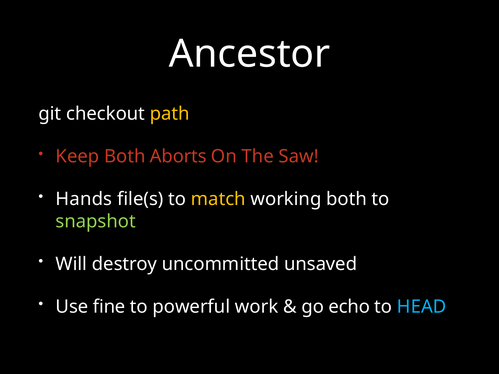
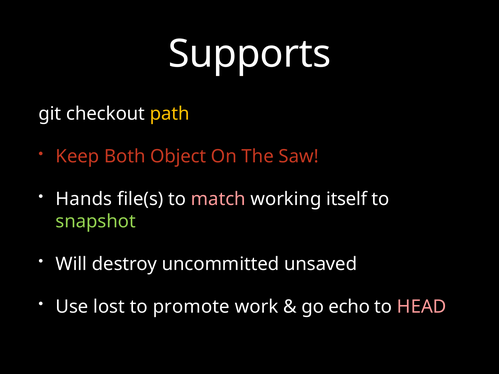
Ancestor: Ancestor -> Supports
Aborts: Aborts -> Object
match colour: yellow -> pink
working both: both -> itself
fine: fine -> lost
powerful: powerful -> promote
HEAD colour: light blue -> pink
